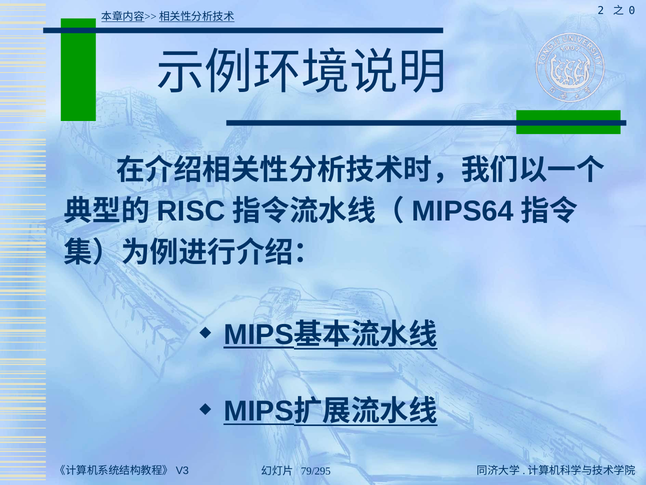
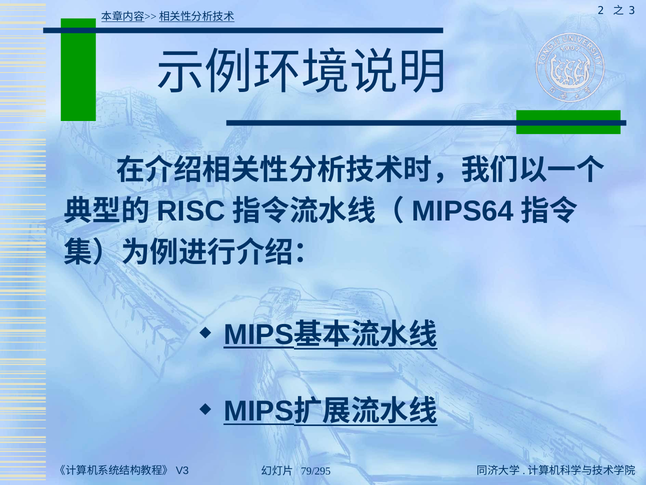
0: 0 -> 3
